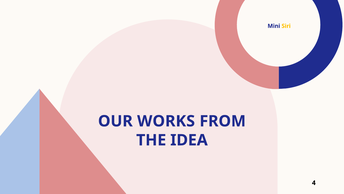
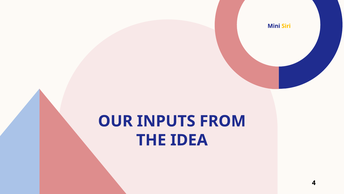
WORKS: WORKS -> INPUTS
